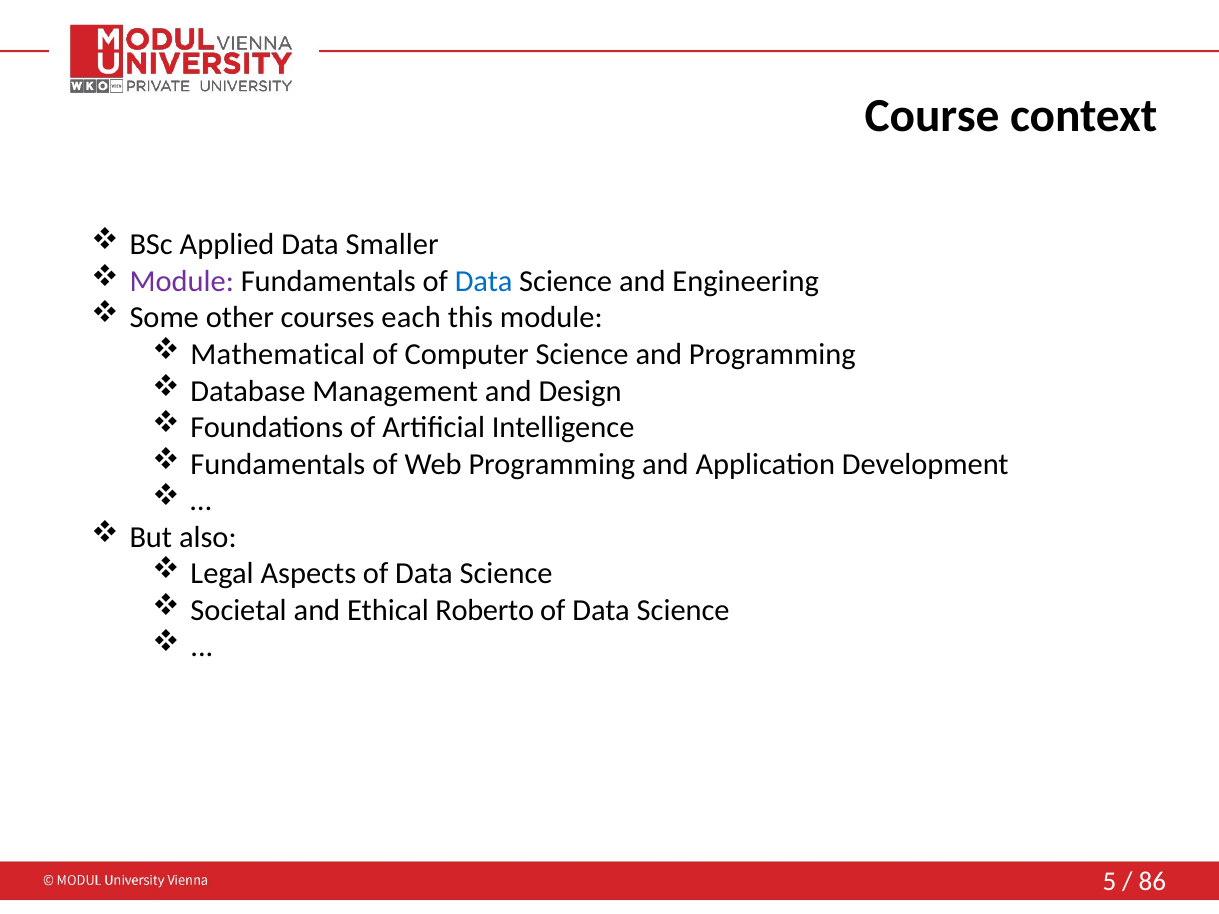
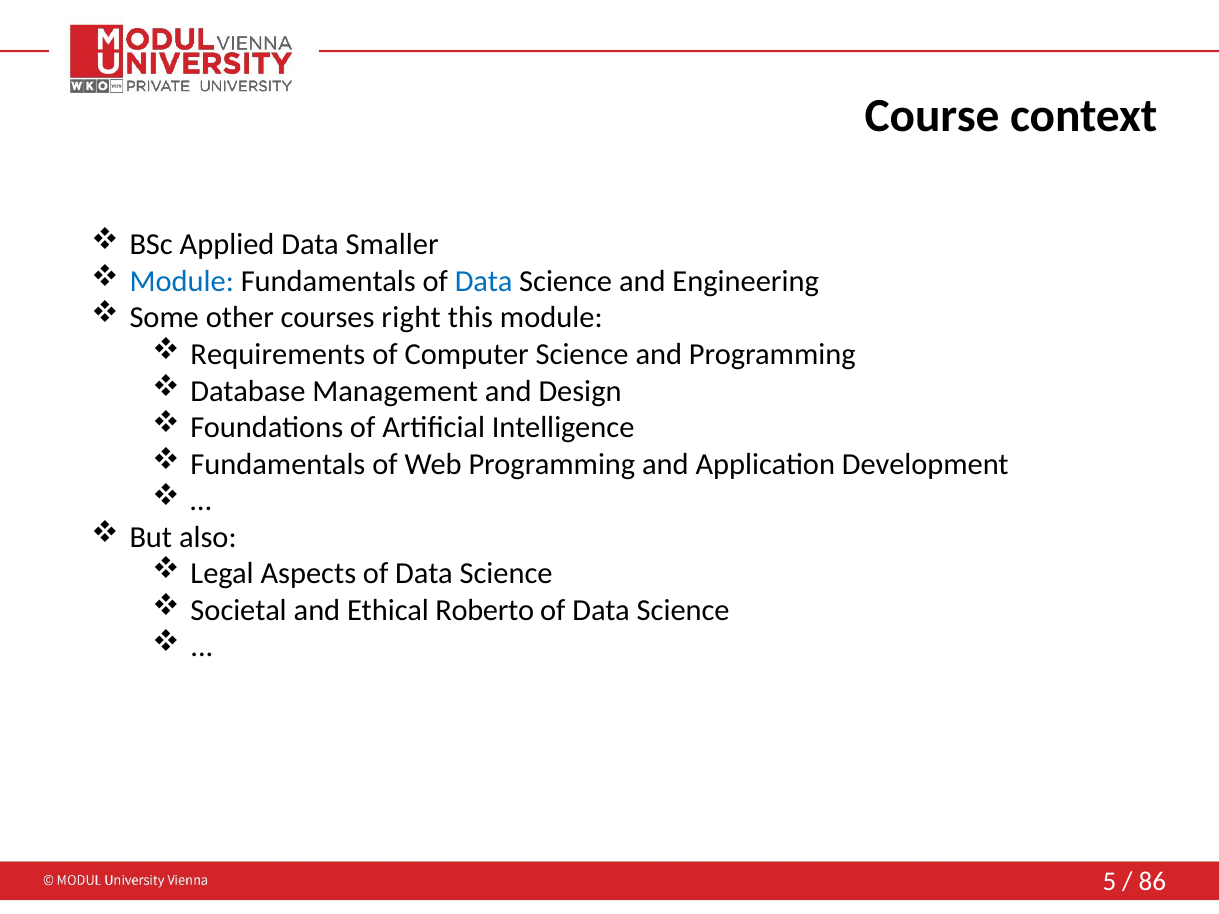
Module at (182, 281) colour: purple -> blue
each: each -> right
Mathematical: Mathematical -> Requirements
